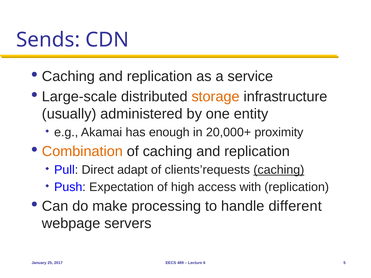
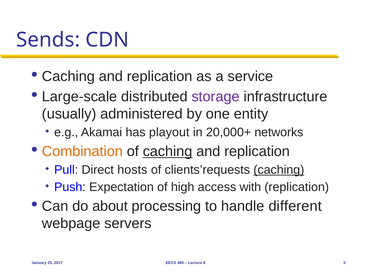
storage colour: orange -> purple
enough: enough -> playout
proximity: proximity -> networks
caching at (168, 152) underline: none -> present
adapt: adapt -> hosts
make: make -> about
